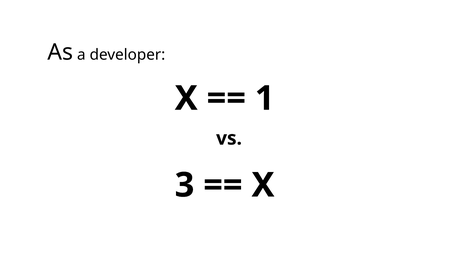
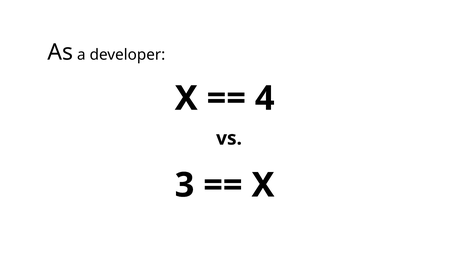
1: 1 -> 4
